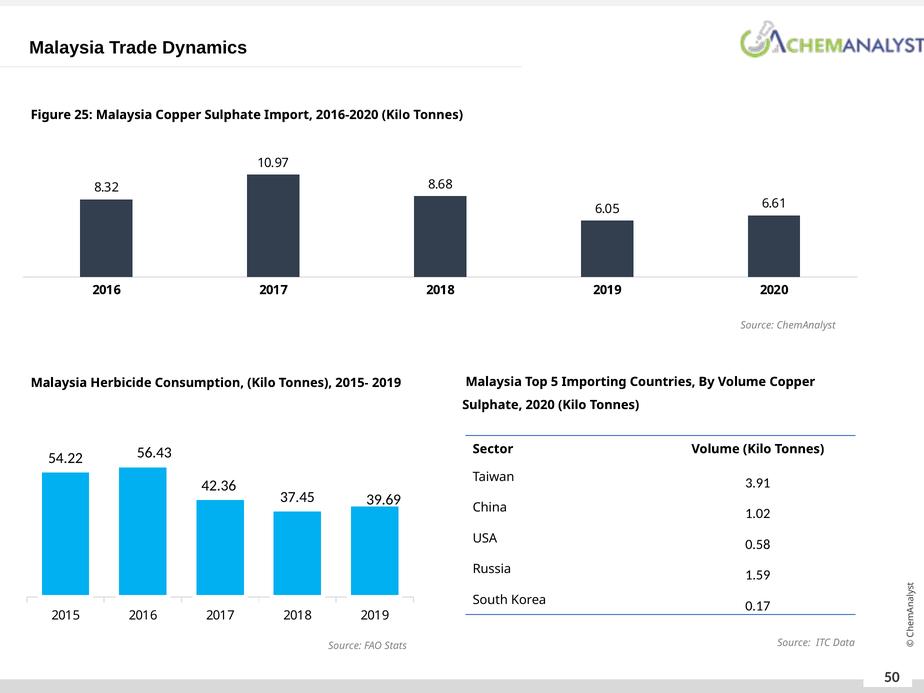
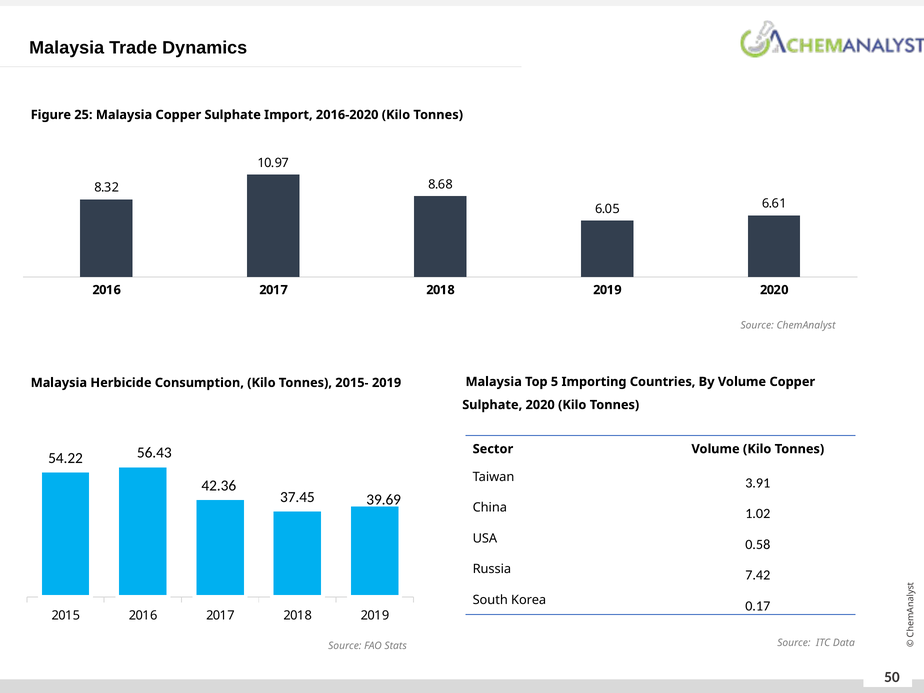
1.59: 1.59 -> 7.42
